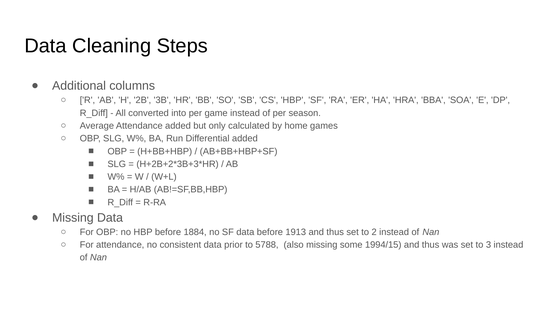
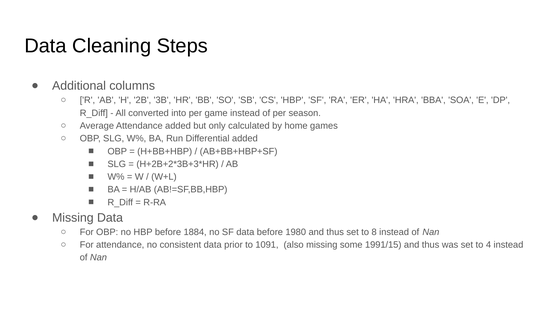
1913: 1913 -> 1980
2: 2 -> 8
5788: 5788 -> 1091
1994/15: 1994/15 -> 1991/15
3: 3 -> 4
